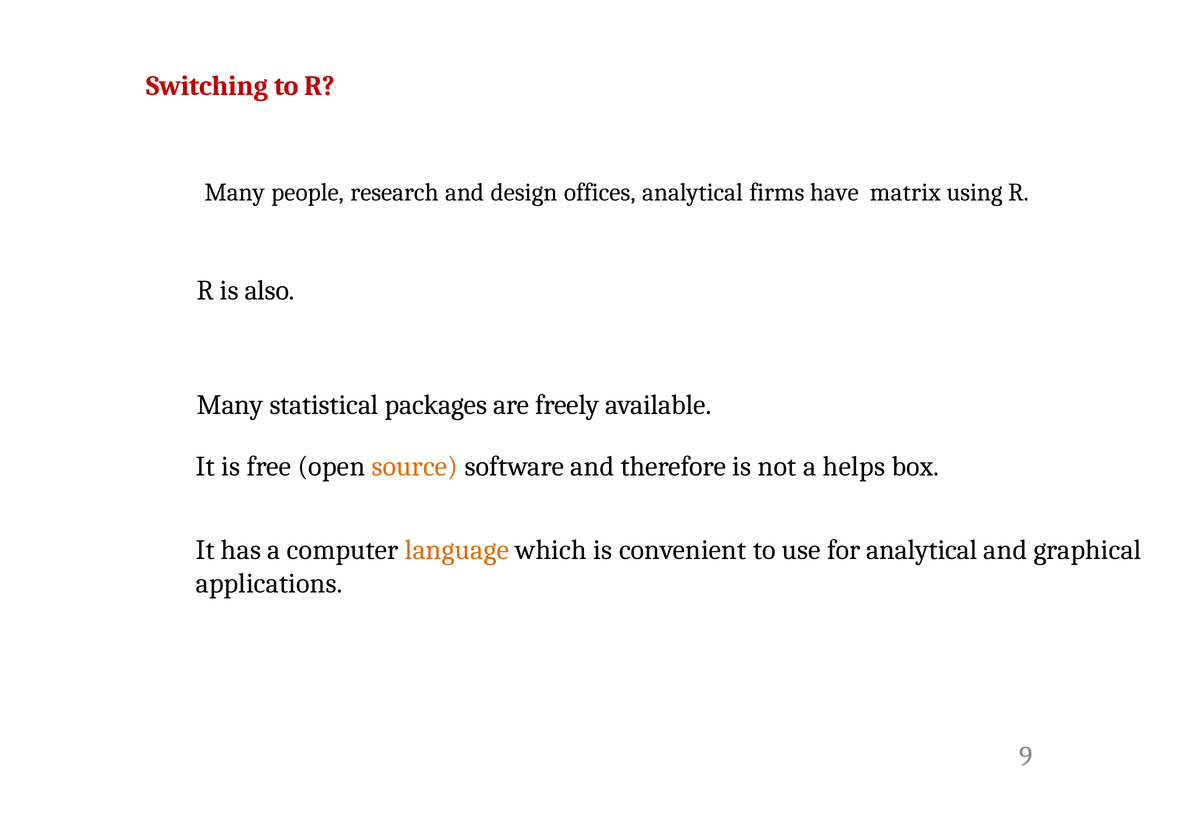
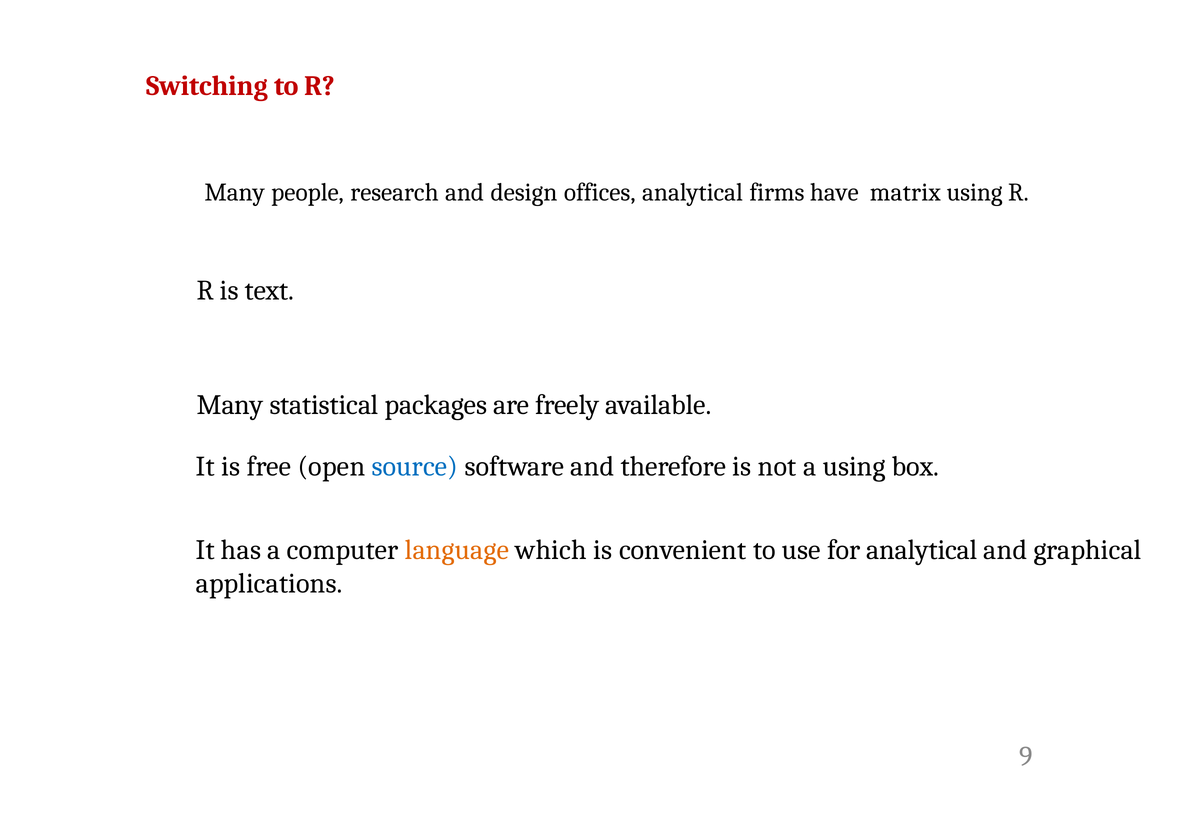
also: also -> text
source colour: orange -> blue
a helps: helps -> using
